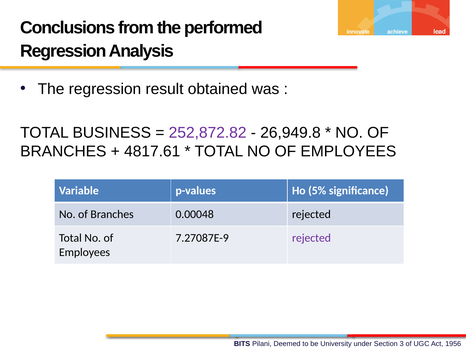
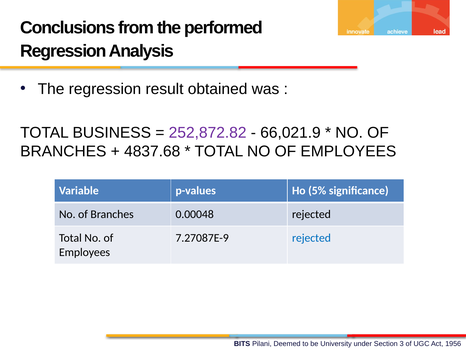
26,949.8: 26,949.8 -> 66,021.9
4817.61: 4817.61 -> 4837.68
rejected at (311, 238) colour: purple -> blue
